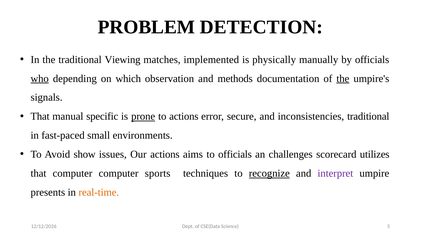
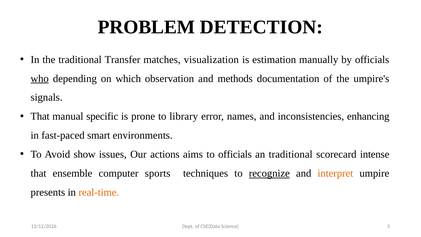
Viewing: Viewing -> Transfer
implemented: implemented -> visualization
physically: physically -> estimation
the at (343, 78) underline: present -> none
prone underline: present -> none
to actions: actions -> library
secure: secure -> names
inconsistencies traditional: traditional -> enhancing
small: small -> smart
an challenges: challenges -> traditional
utilizes: utilizes -> intense
that computer: computer -> ensemble
interpret colour: purple -> orange
